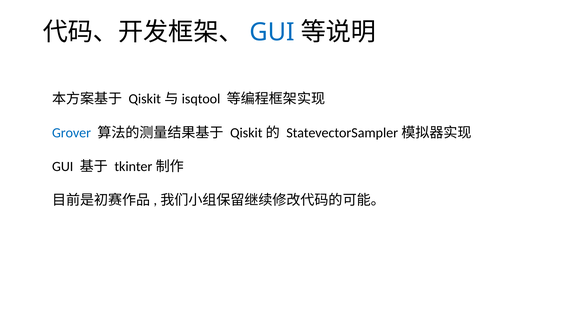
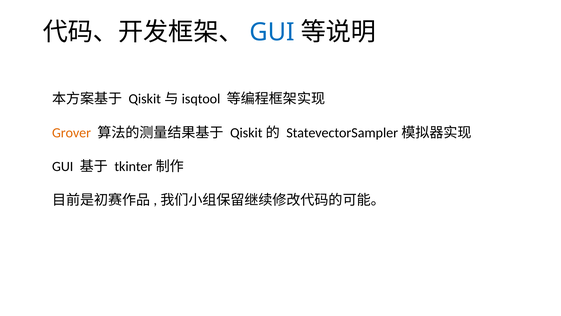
Grover colour: blue -> orange
